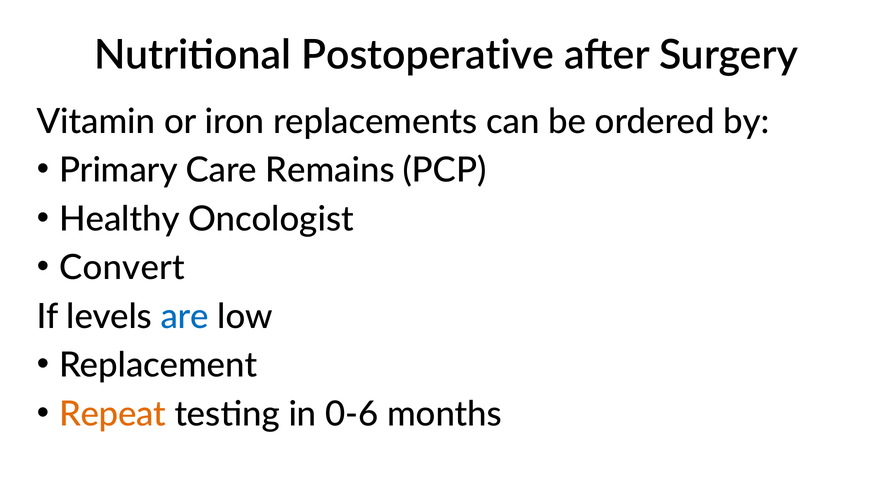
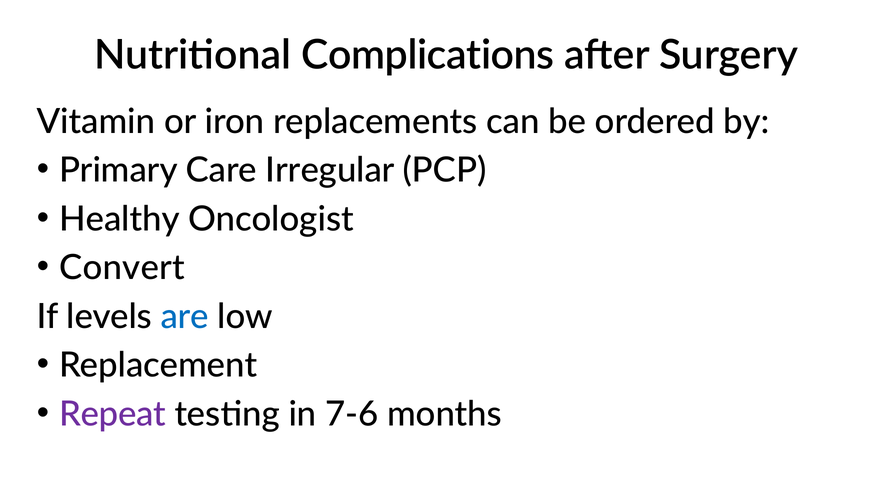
Postoperative: Postoperative -> Complications
Remains: Remains -> Irregular
Repeat colour: orange -> purple
0-6: 0-6 -> 7-6
